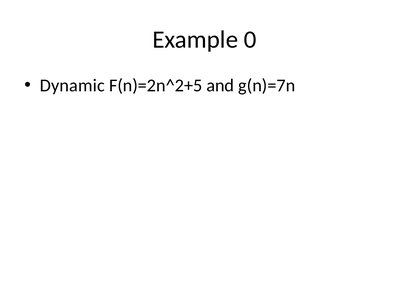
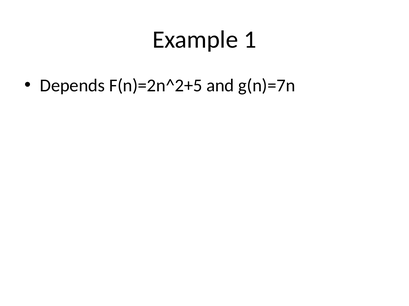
0: 0 -> 1
Dynamic: Dynamic -> Depends
